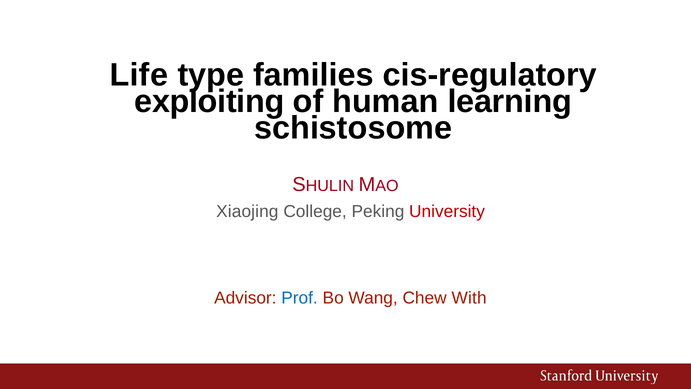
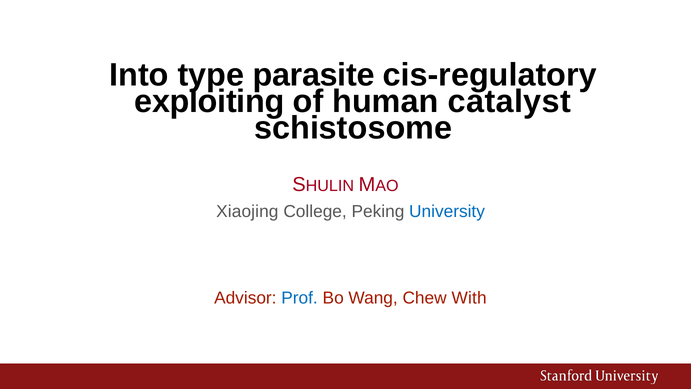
Life: Life -> Into
families: families -> parasite
learning: learning -> catalyst
University colour: red -> blue
